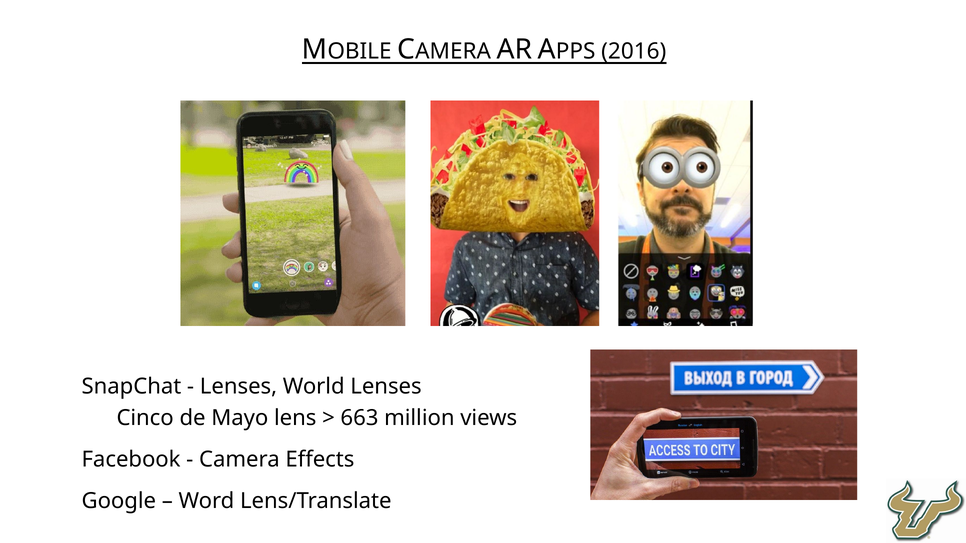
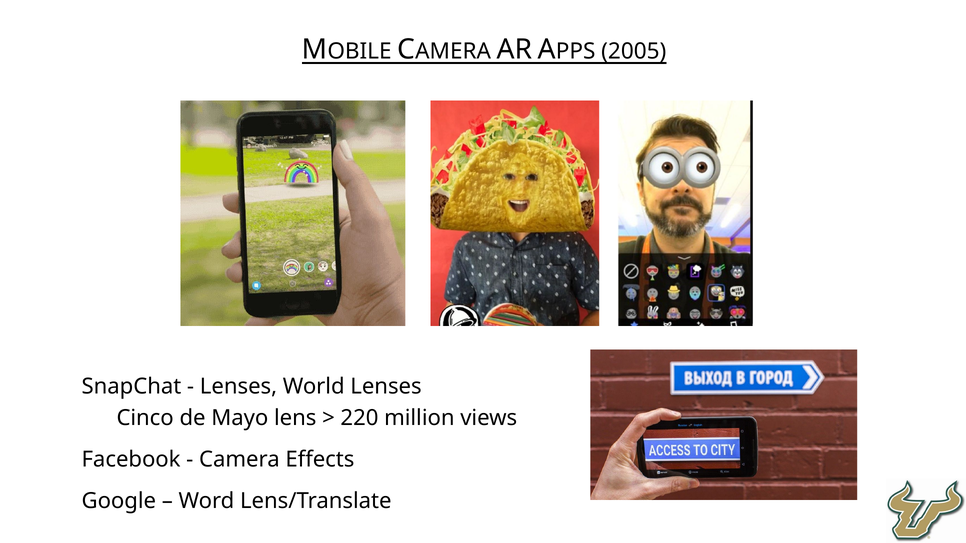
2016: 2016 -> 2005
663: 663 -> 220
